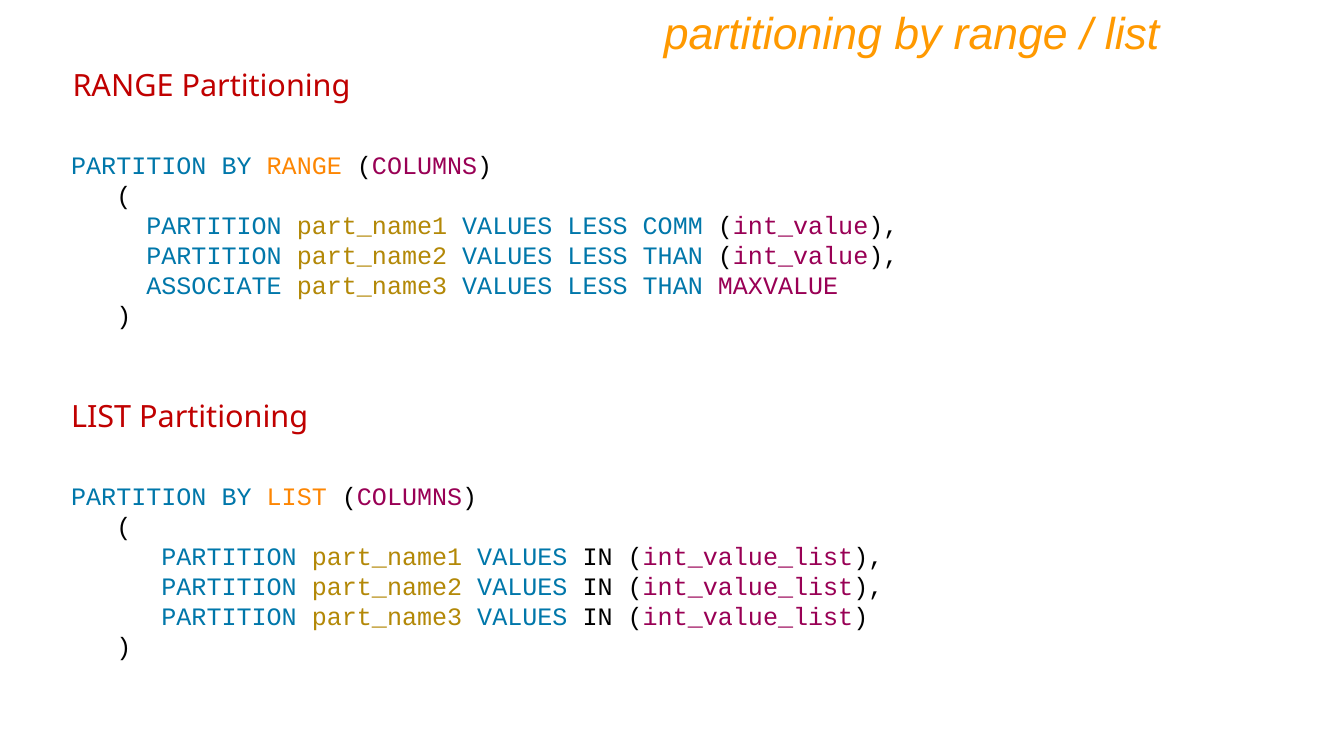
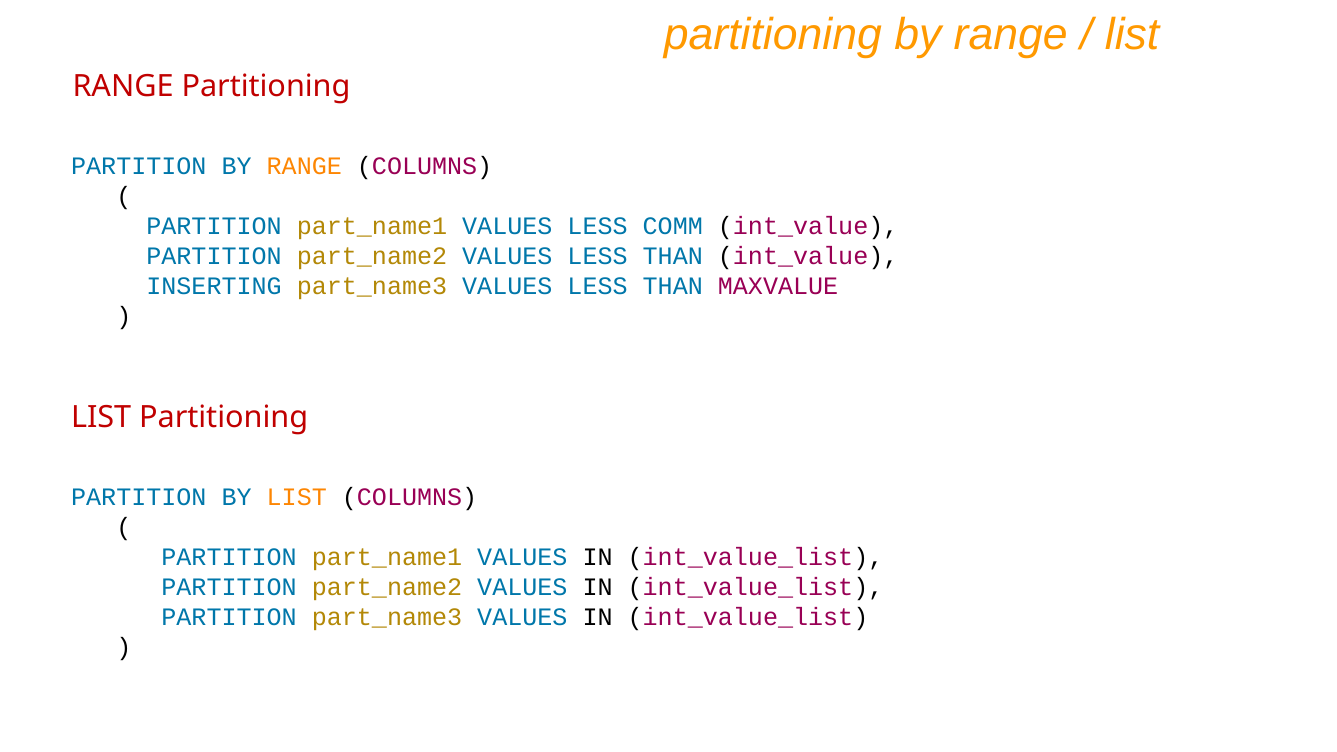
ASSOCIATE: ASSOCIATE -> INSERTING
